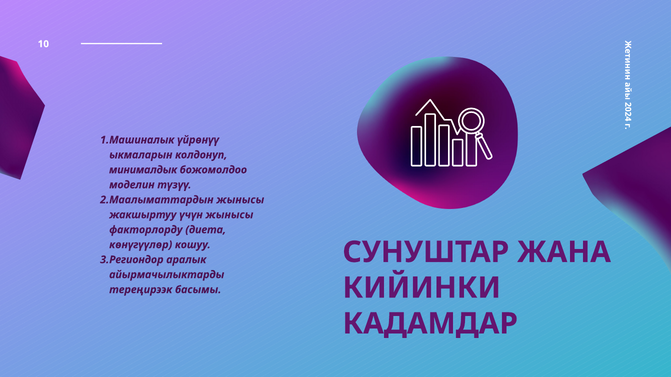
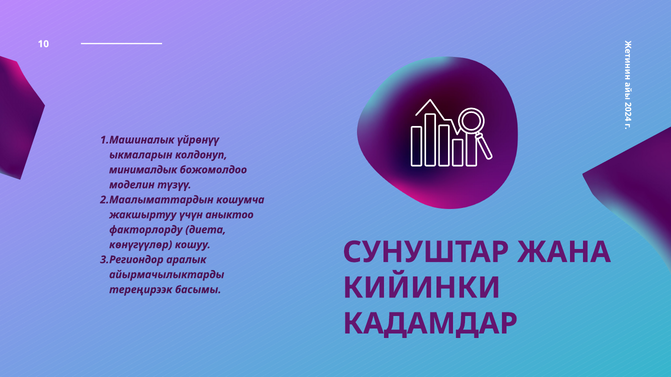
жынысы at (240, 200): жынысы -> кошумча
үчүн жынысы: жынысы -> аныктоо
